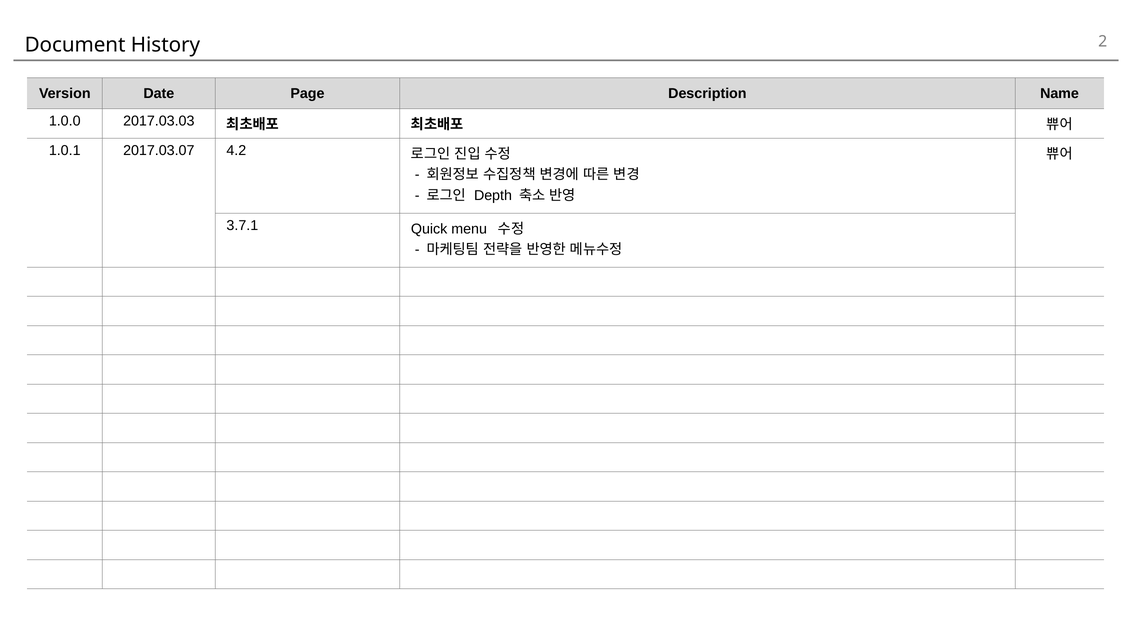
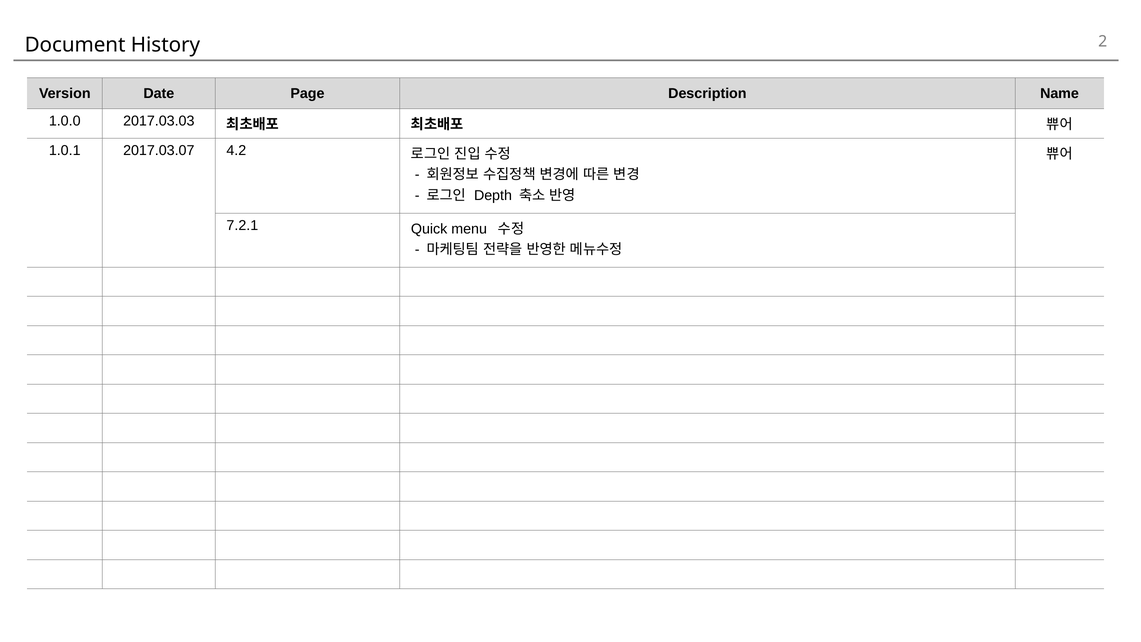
3.7.1: 3.7.1 -> 7.2.1
